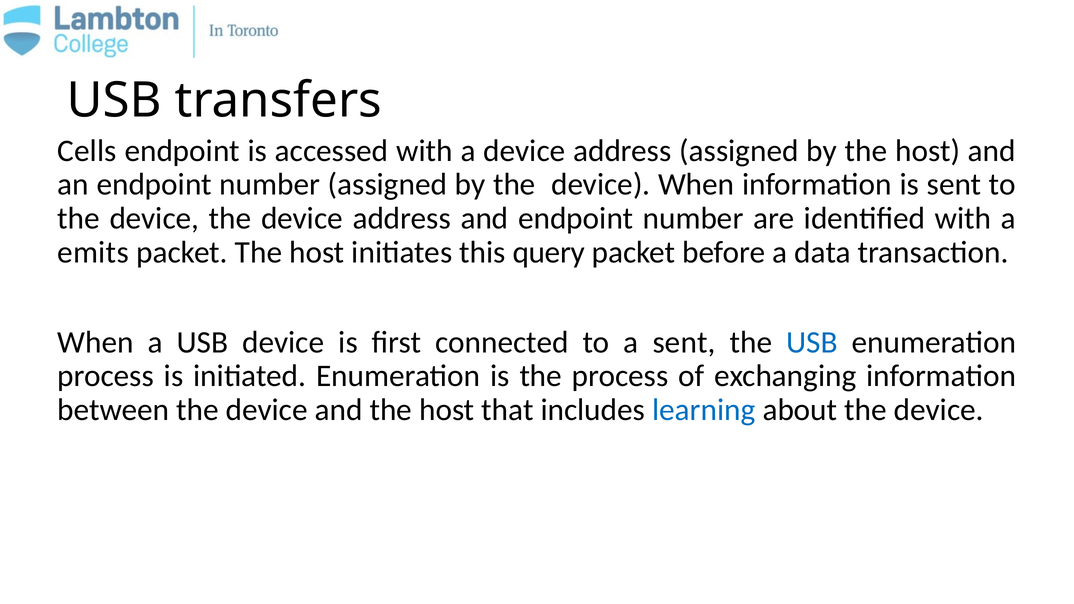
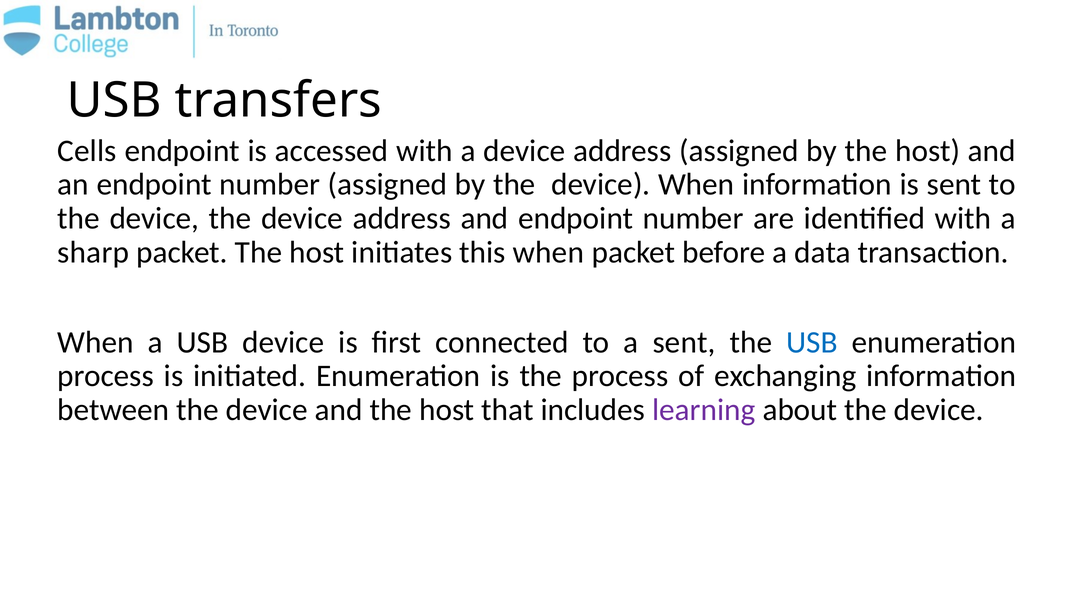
emits: emits -> sharp
this query: query -> when
learning colour: blue -> purple
